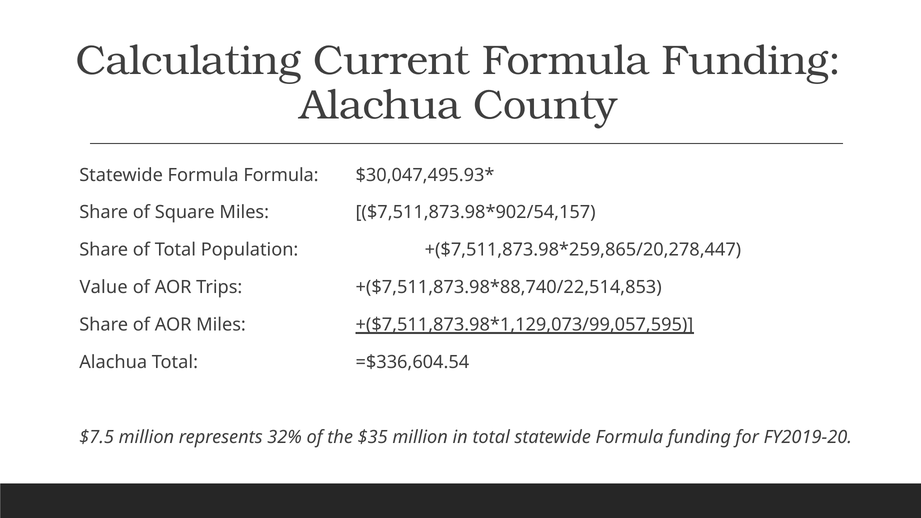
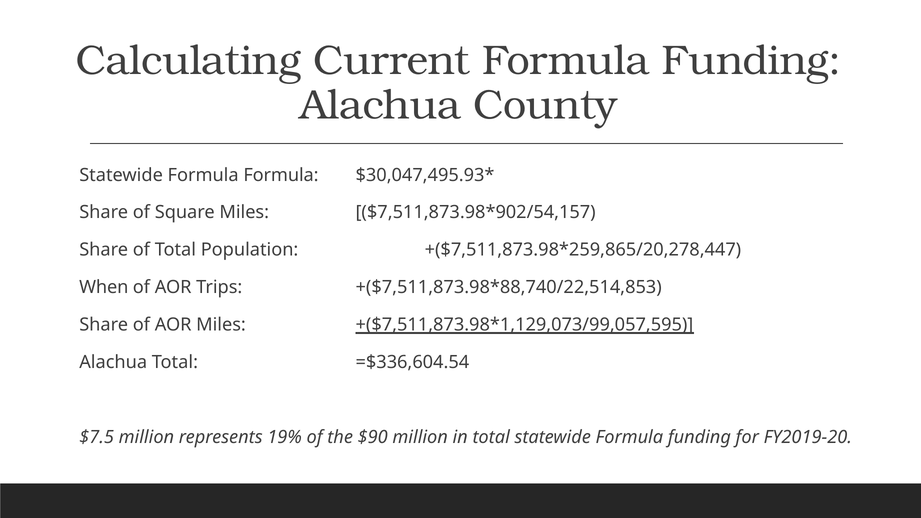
Value: Value -> When
32%: 32% -> 19%
$35: $35 -> $90
